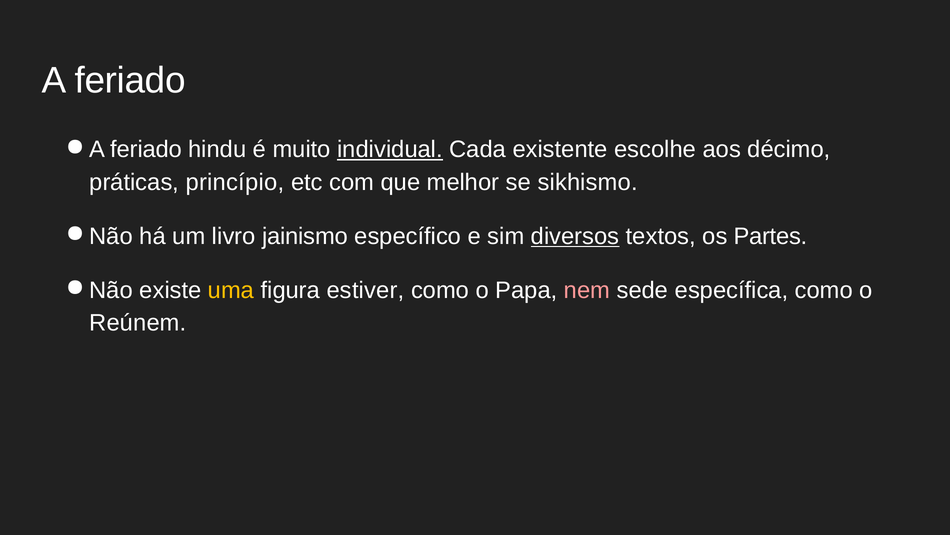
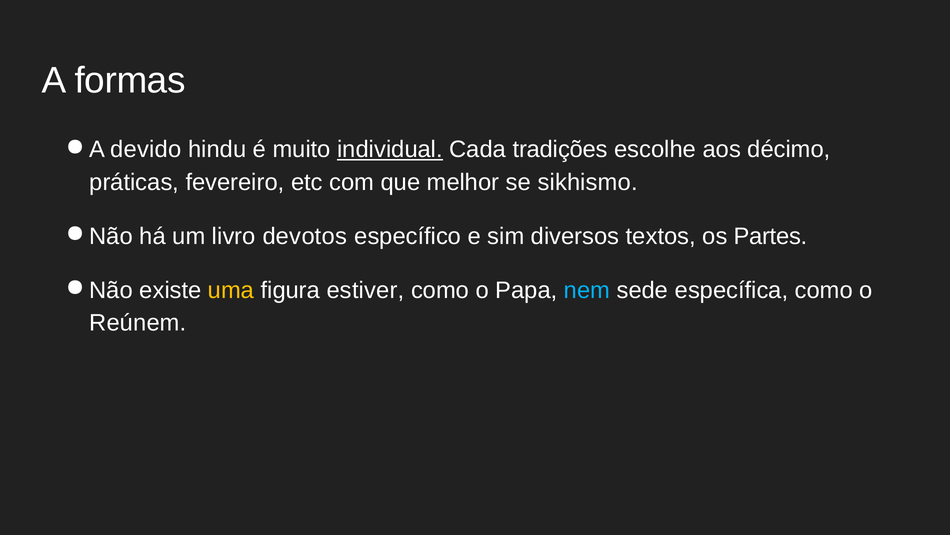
A feriado: feriado -> formas
feriado at (146, 149): feriado -> devido
existente: existente -> tradições
princípio: princípio -> fevereiro
jainismo: jainismo -> devotos
diversos underline: present -> none
nem colour: pink -> light blue
